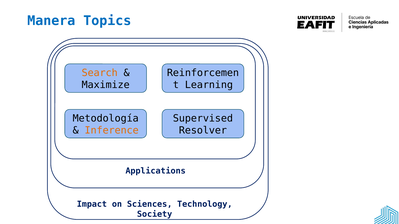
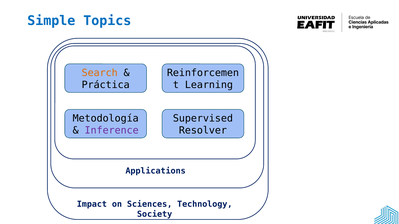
Manera: Manera -> Simple
Maximize: Maximize -> Práctica
Inference colour: orange -> purple
